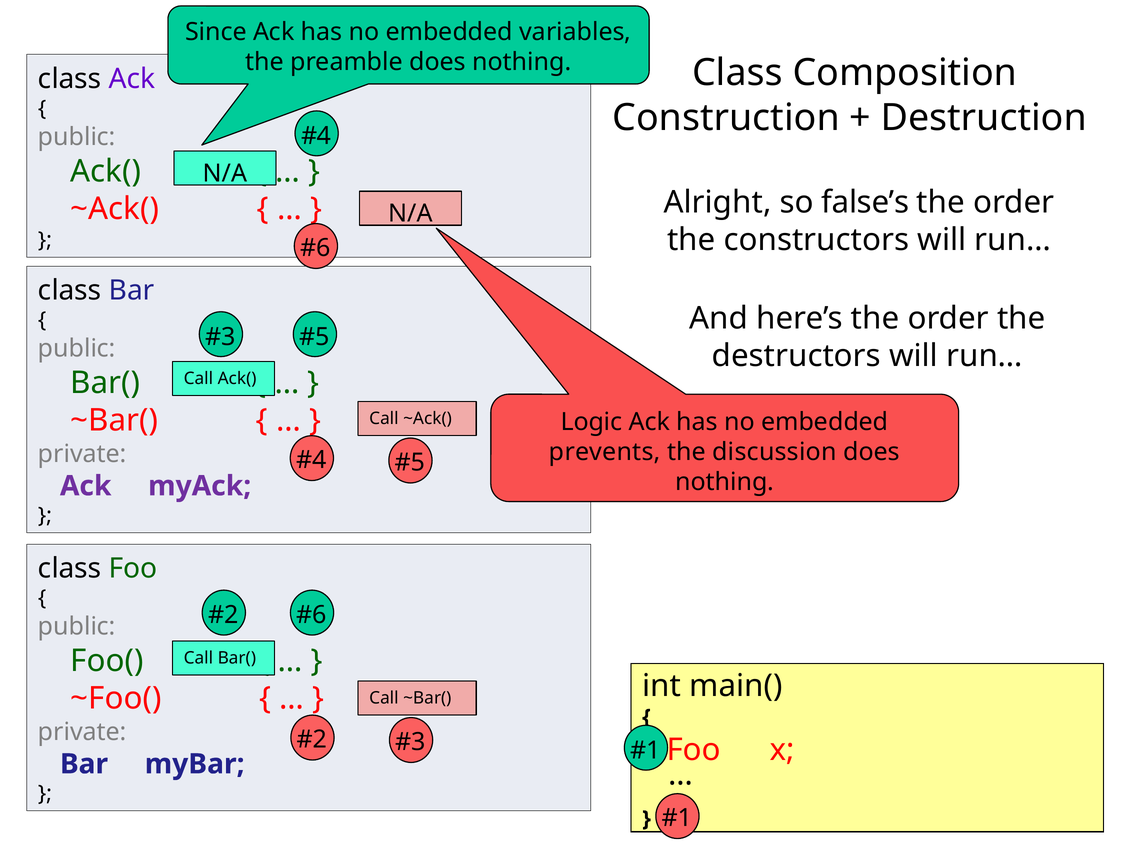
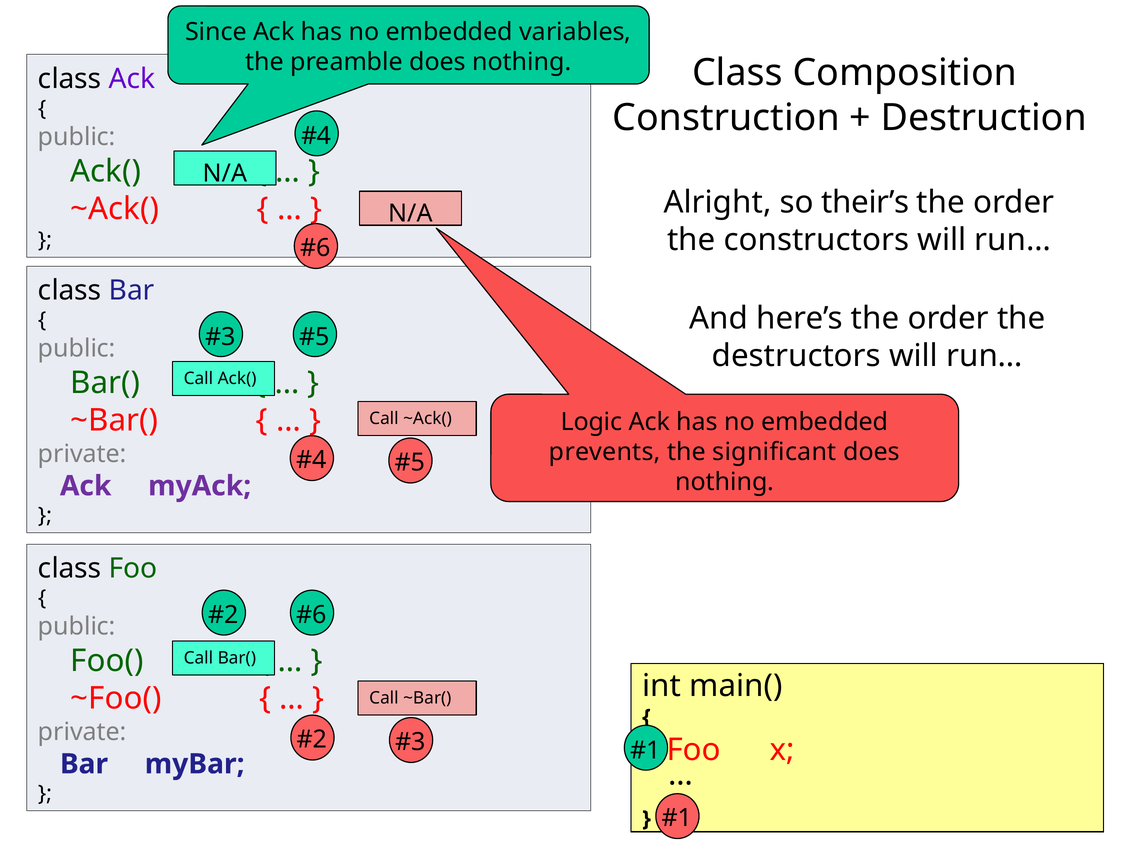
false’s: false’s -> their’s
discussion: discussion -> significant
